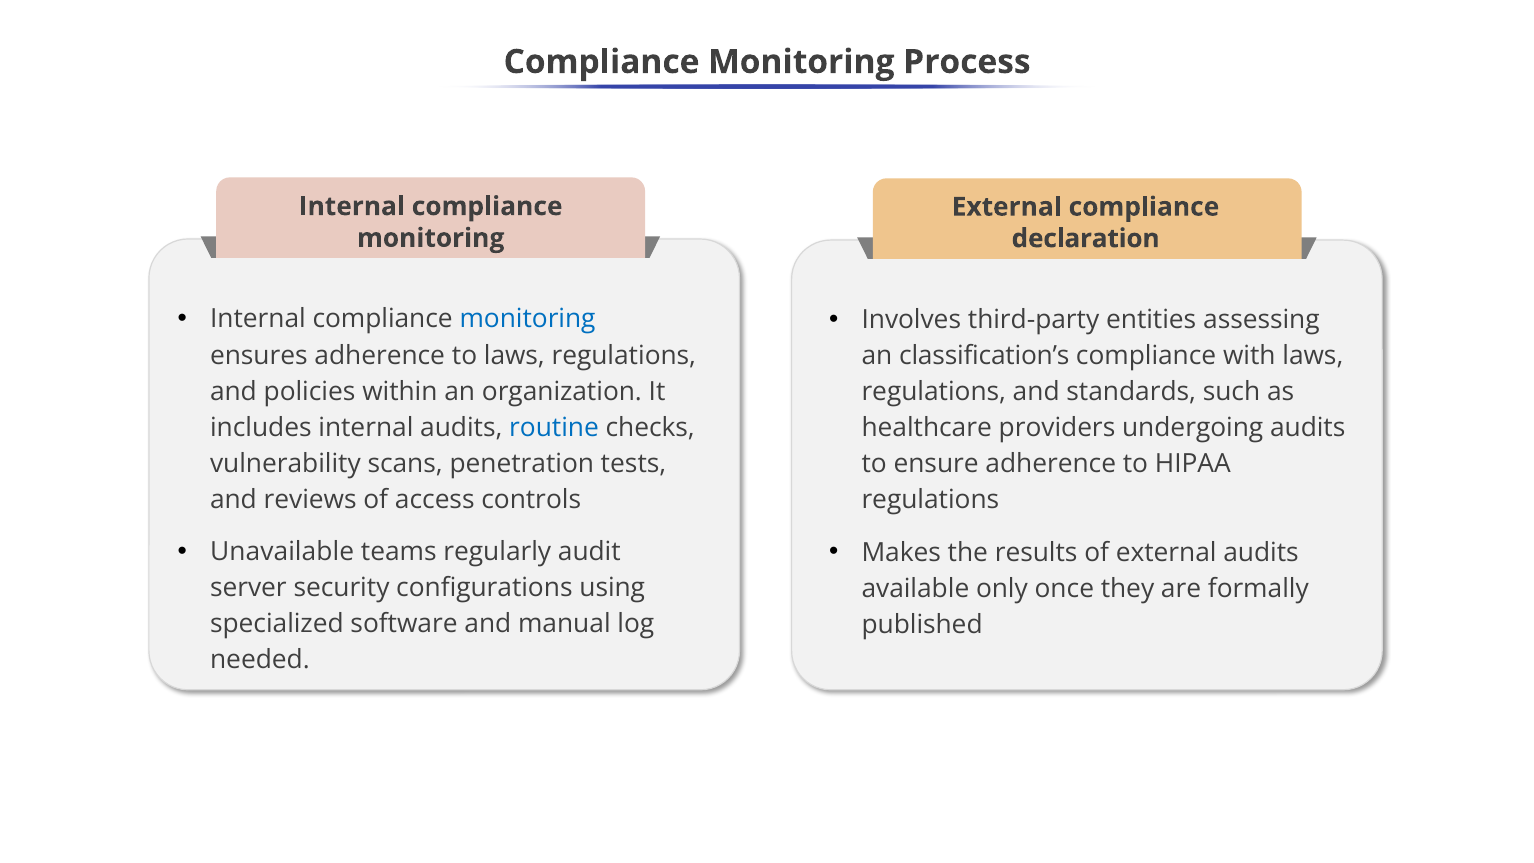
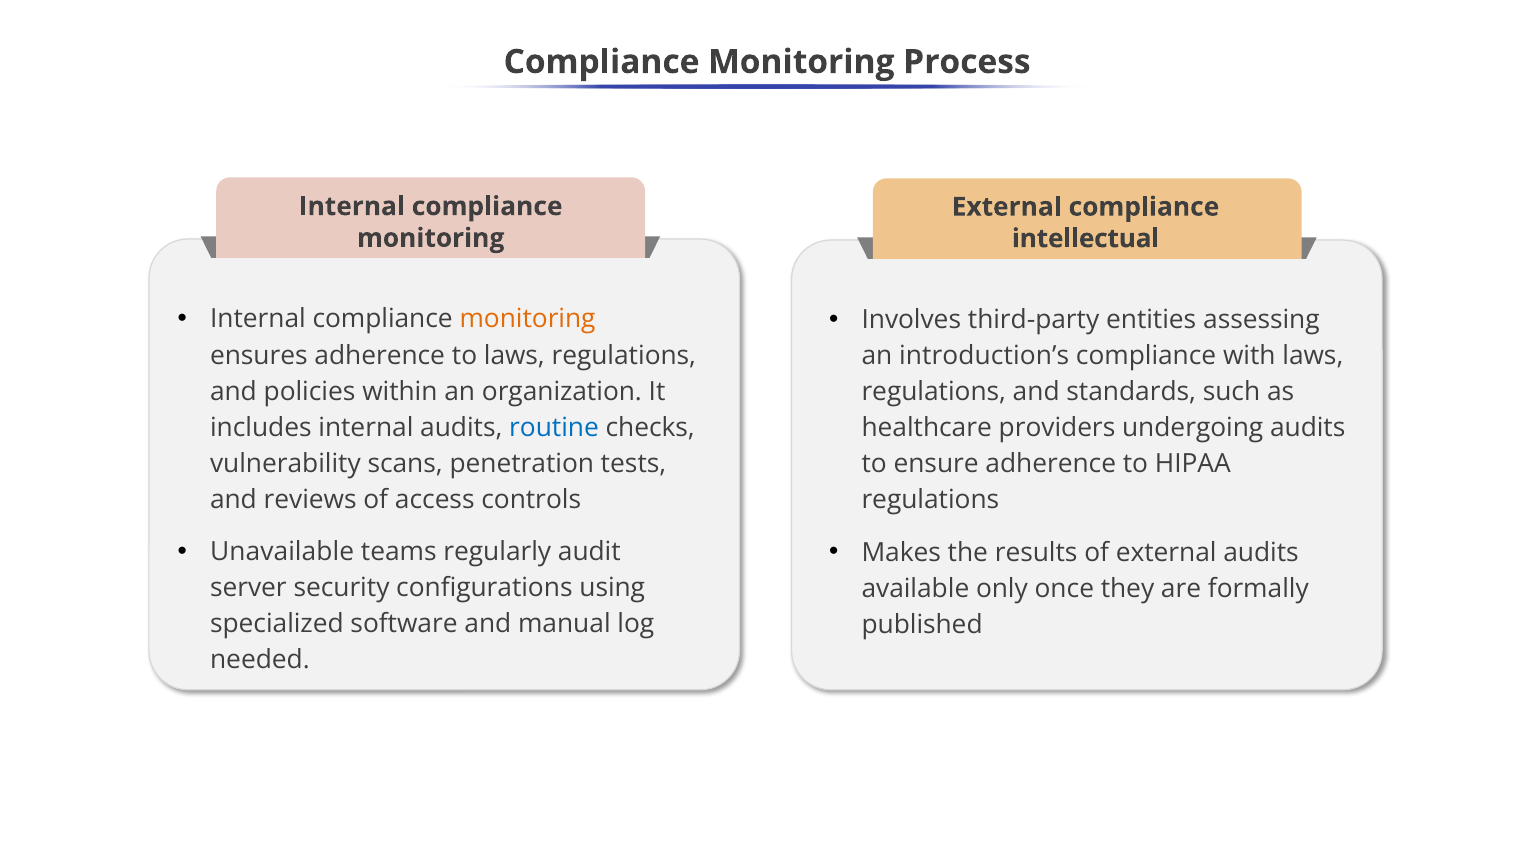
declaration: declaration -> intellectual
monitoring at (528, 319) colour: blue -> orange
classification’s: classification’s -> introduction’s
